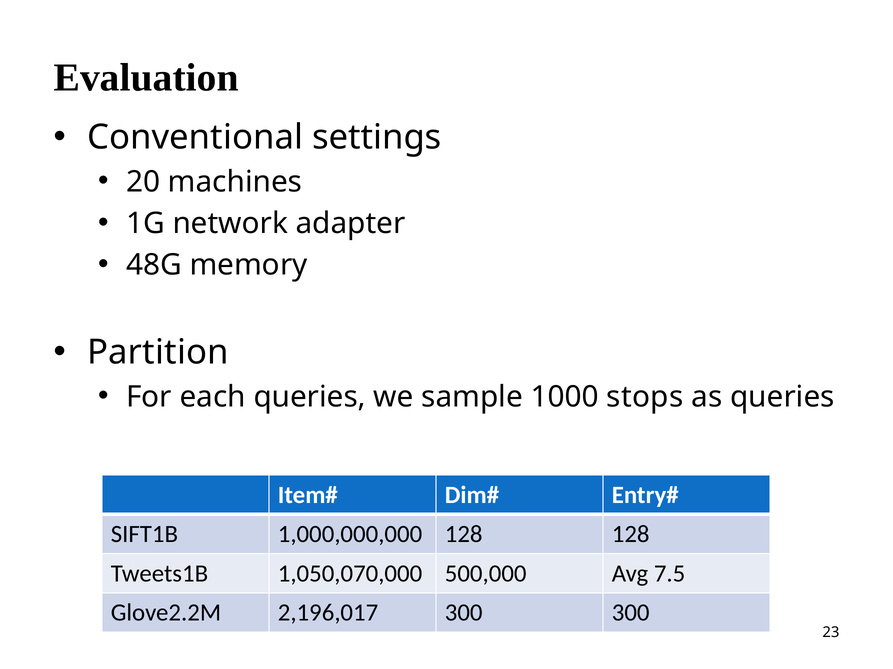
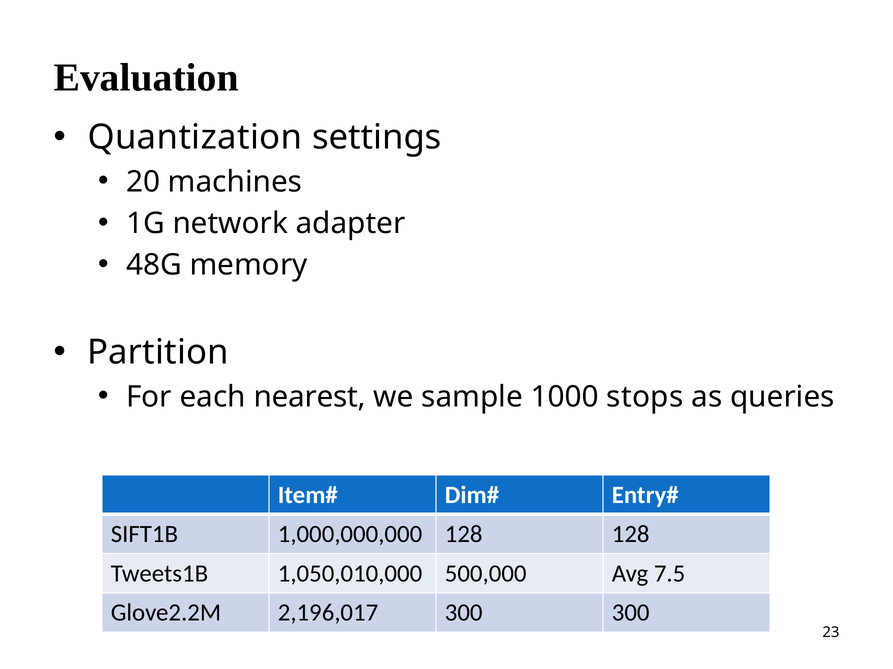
Conventional: Conventional -> Quantization
each queries: queries -> nearest
1,050,070,000: 1,050,070,000 -> 1,050,010,000
